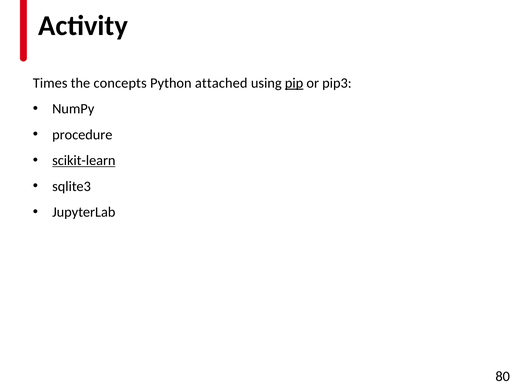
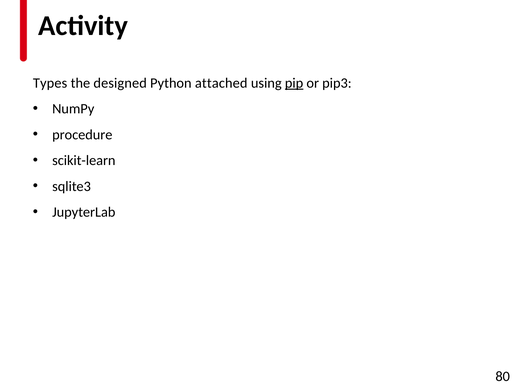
Times: Times -> Types
concepts: concepts -> designed
scikit-learn underline: present -> none
